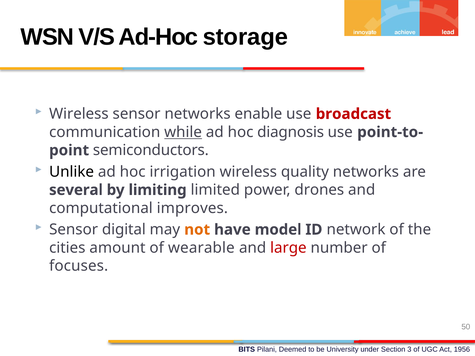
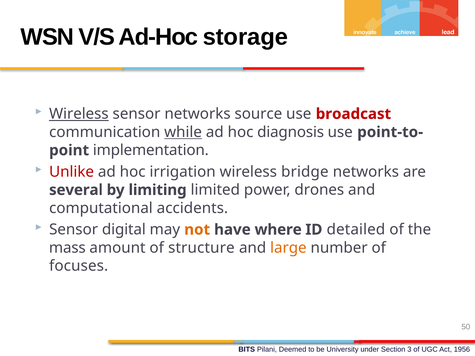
Wireless at (79, 114) underline: none -> present
enable: enable -> source
semiconductors: semiconductors -> implementation
Unlike colour: black -> red
quality: quality -> bridge
improves: improves -> accidents
model: model -> where
network: network -> detailed
cities: cities -> mass
wearable: wearable -> structure
large colour: red -> orange
